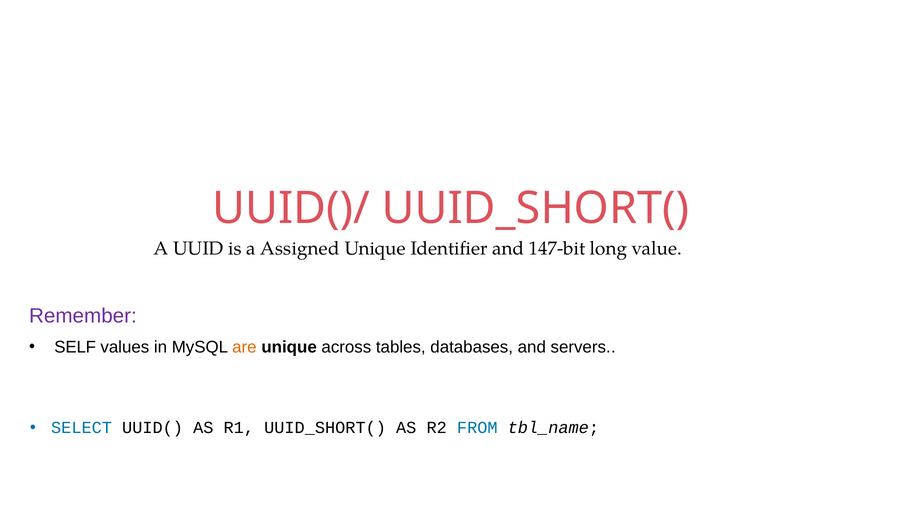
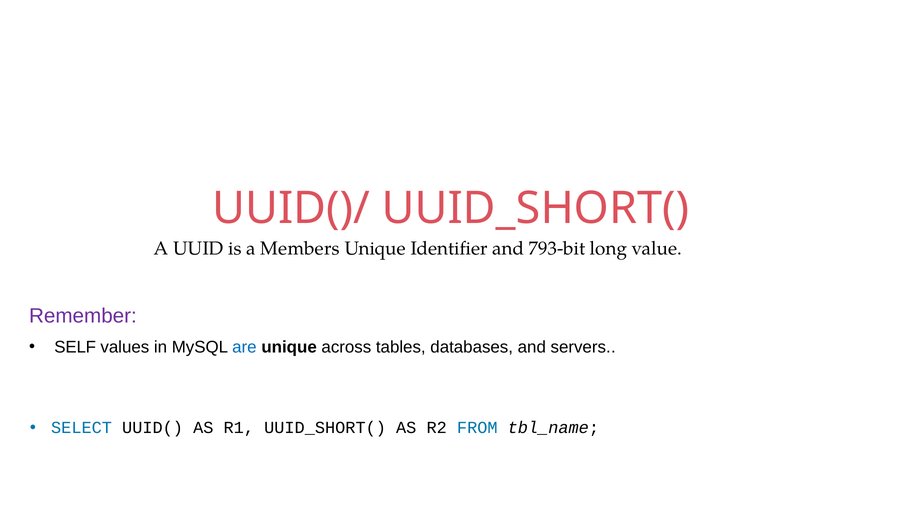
Assigned: Assigned -> Members
147-bit: 147-bit -> 793-bit
are colour: orange -> blue
